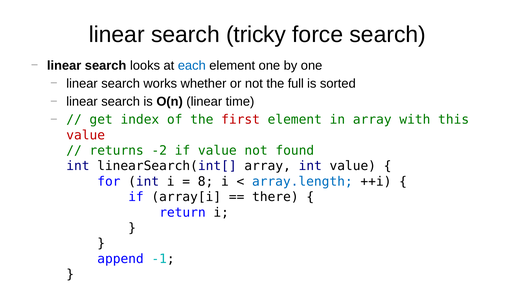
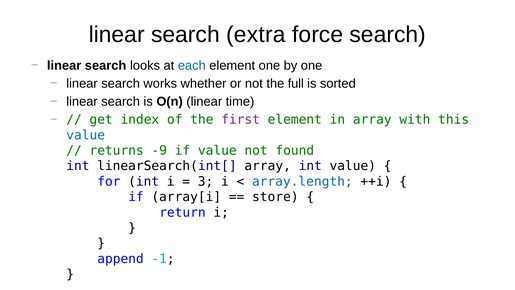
tricky: tricky -> extra
first colour: red -> purple
value at (86, 135) colour: red -> blue
-2: -2 -> -9
8: 8 -> 3
there: there -> store
